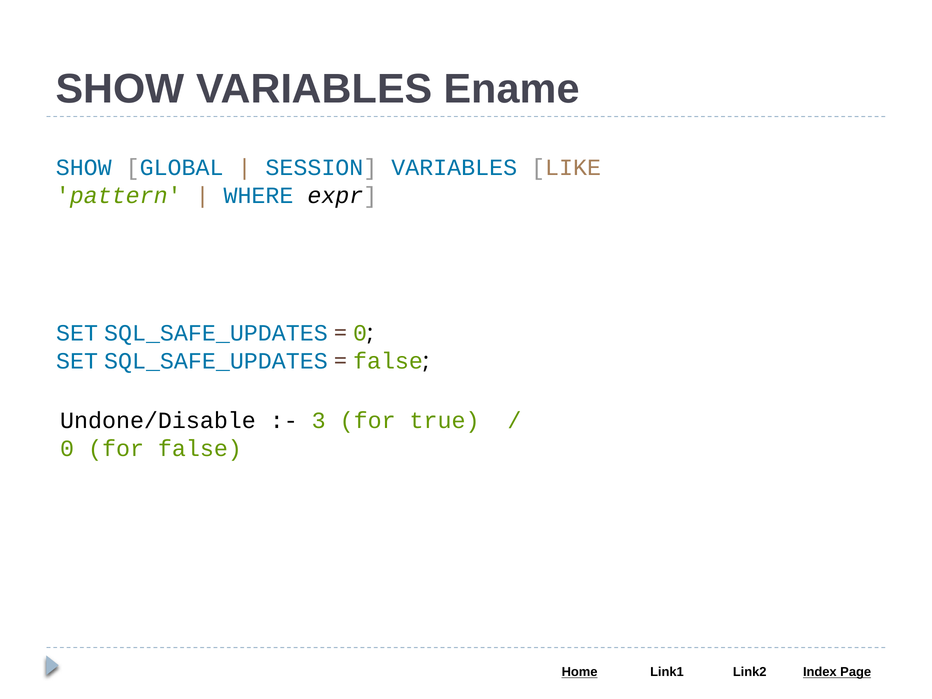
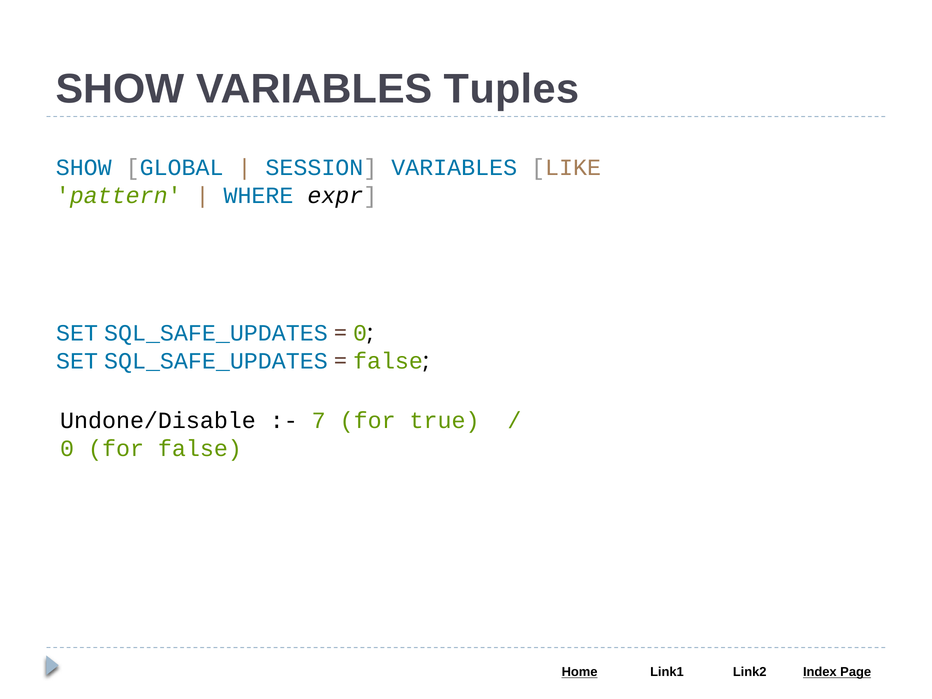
Ename: Ename -> Tuples
3: 3 -> 7
